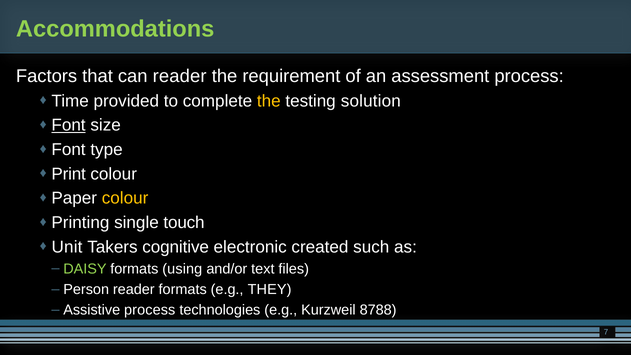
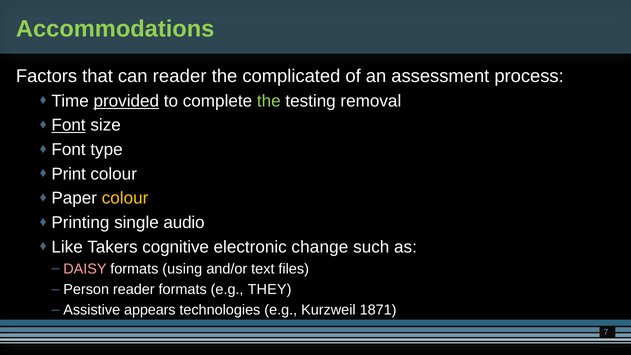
requirement: requirement -> complicated
provided underline: none -> present
the at (269, 101) colour: yellow -> light green
solution: solution -> removal
touch: touch -> audio
Unit: Unit -> Like
created: created -> change
DAISY colour: light green -> pink
Assistive process: process -> appears
8788: 8788 -> 1871
